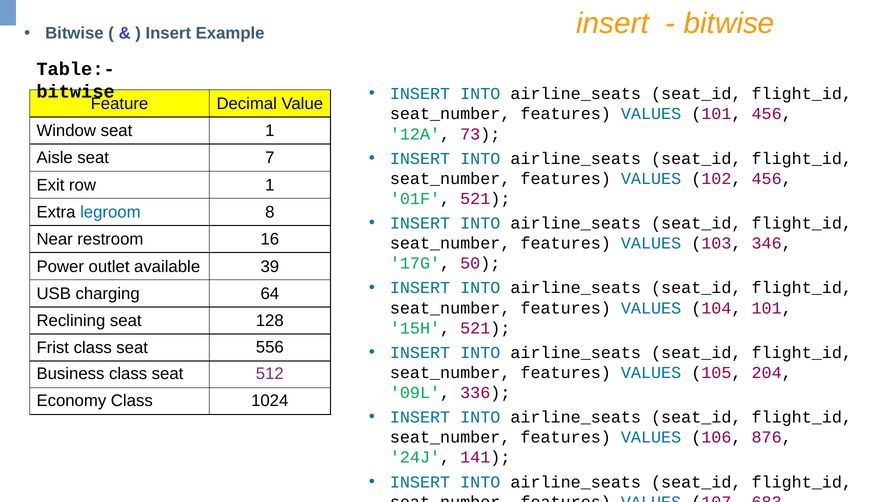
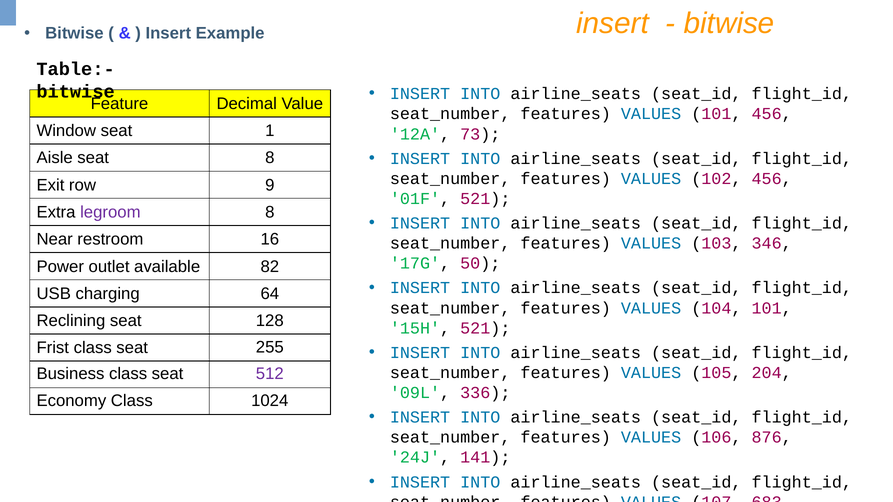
seat 7: 7 -> 8
row 1: 1 -> 9
legroom colour: blue -> purple
39: 39 -> 82
556: 556 -> 255
